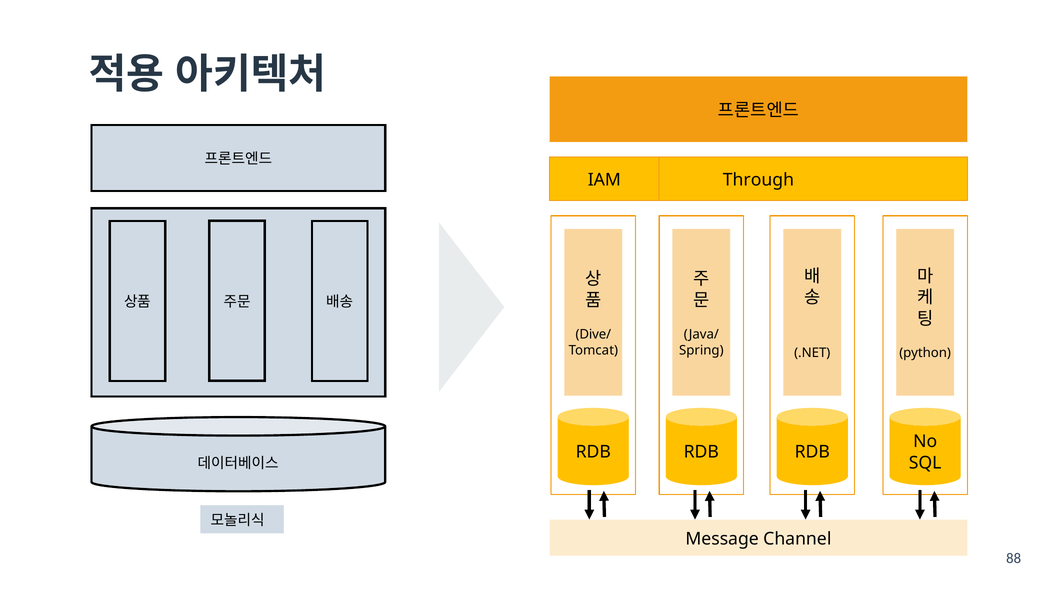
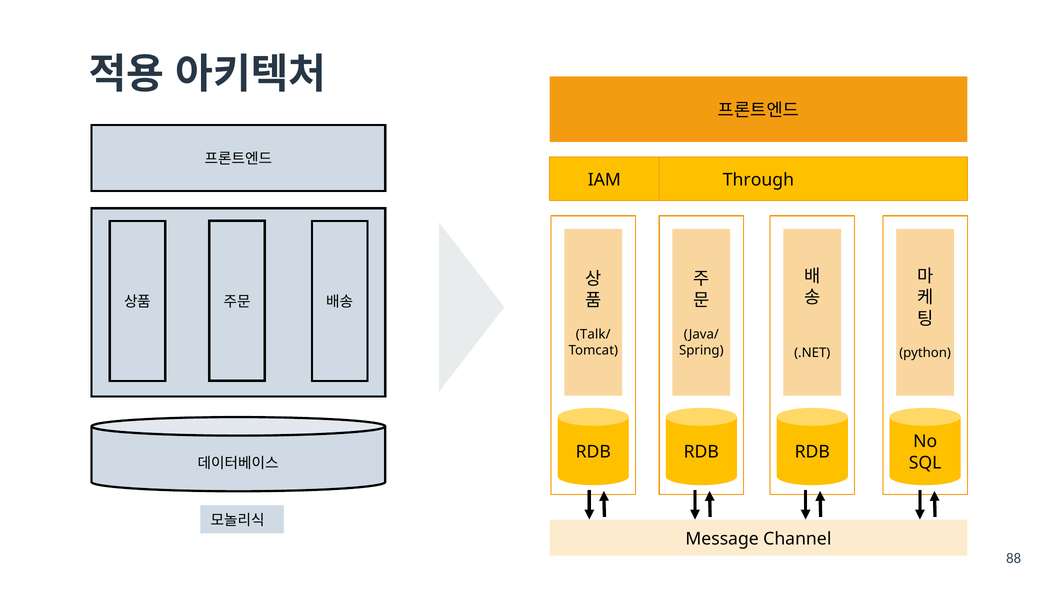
Dive/: Dive/ -> Talk/
